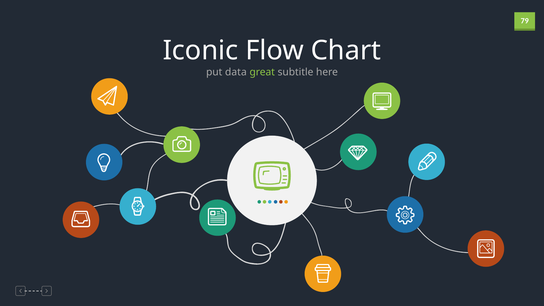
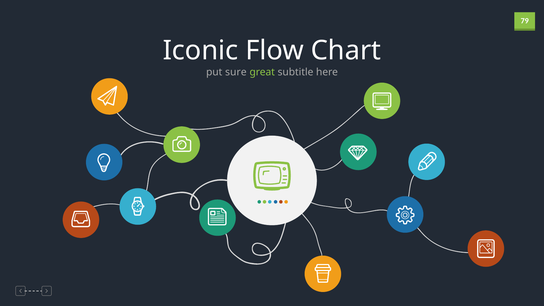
data: data -> sure
